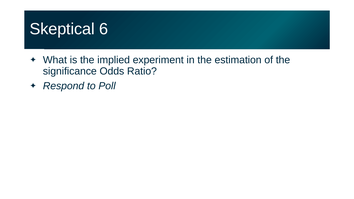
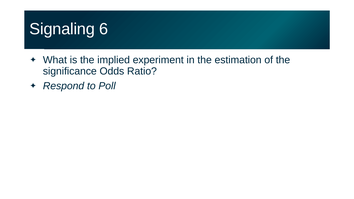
Skeptical: Skeptical -> Signaling
